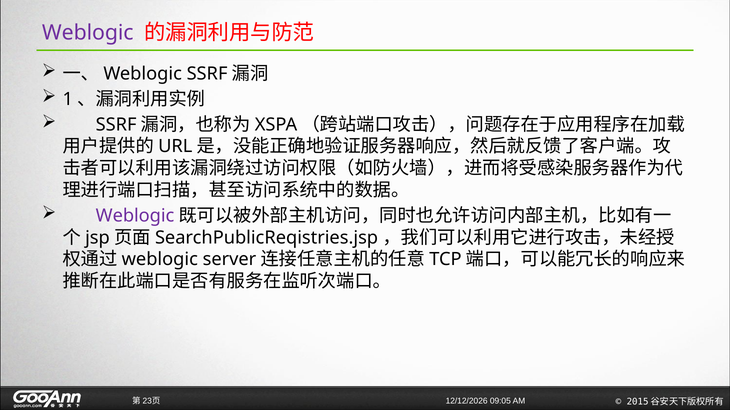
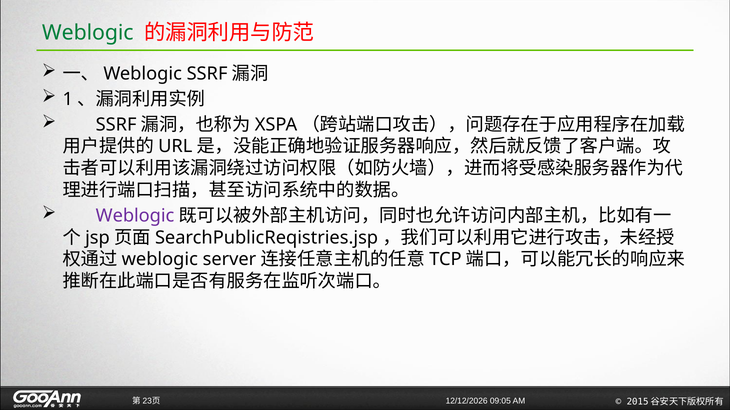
Weblogic at (88, 33) colour: purple -> green
